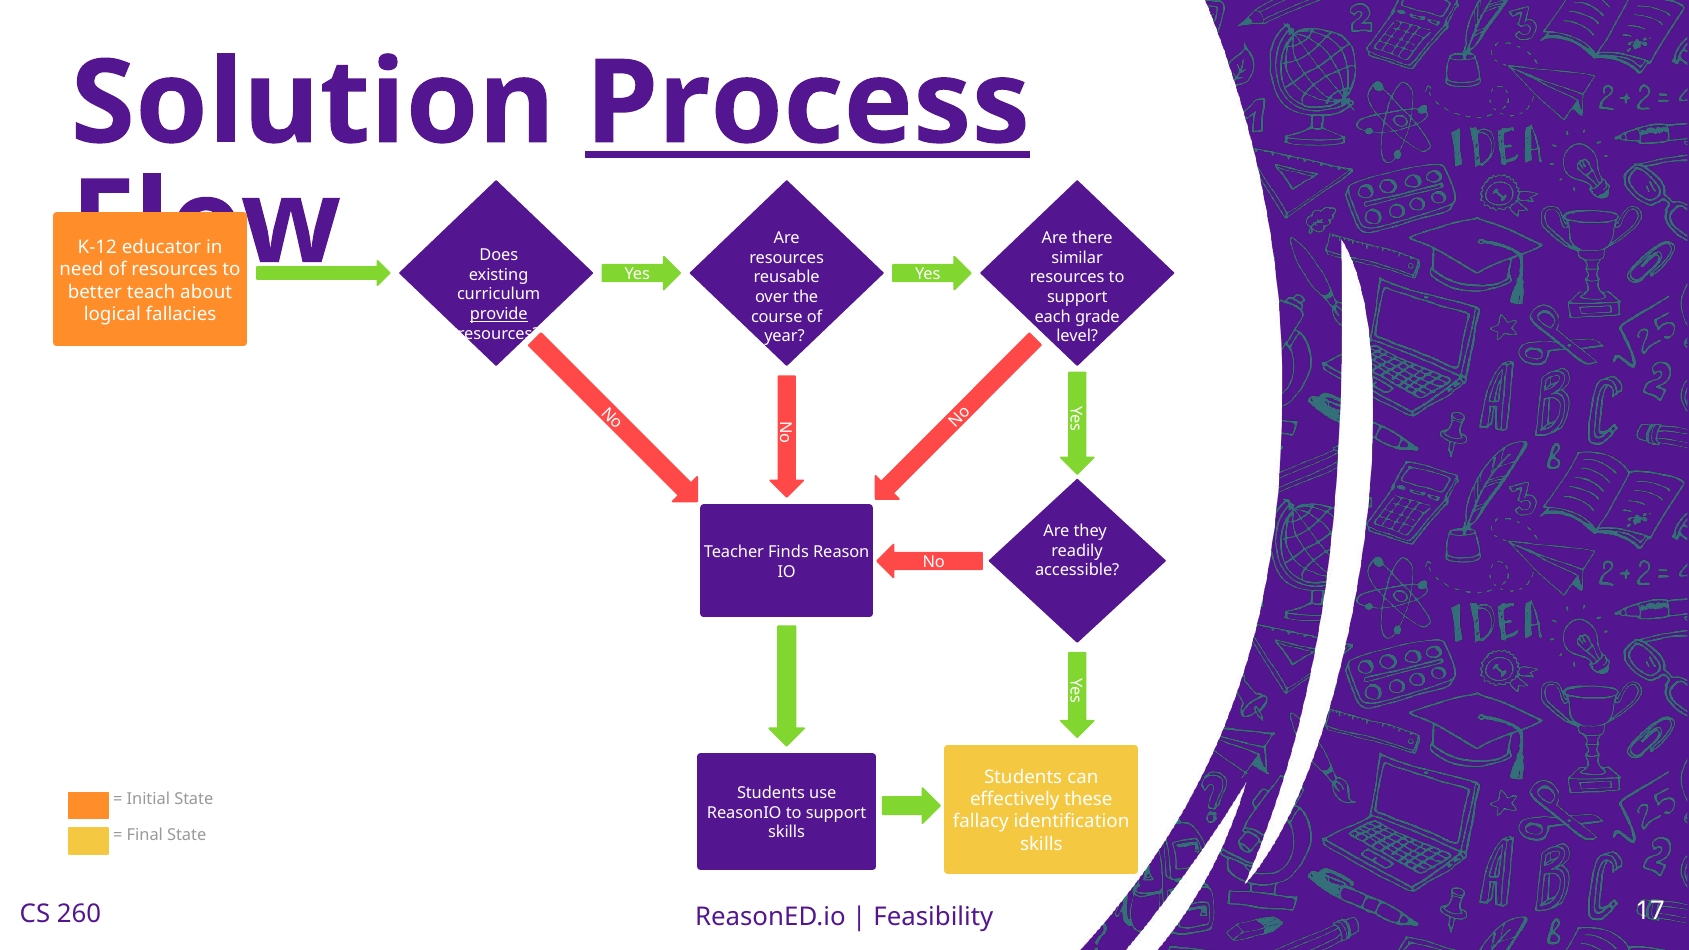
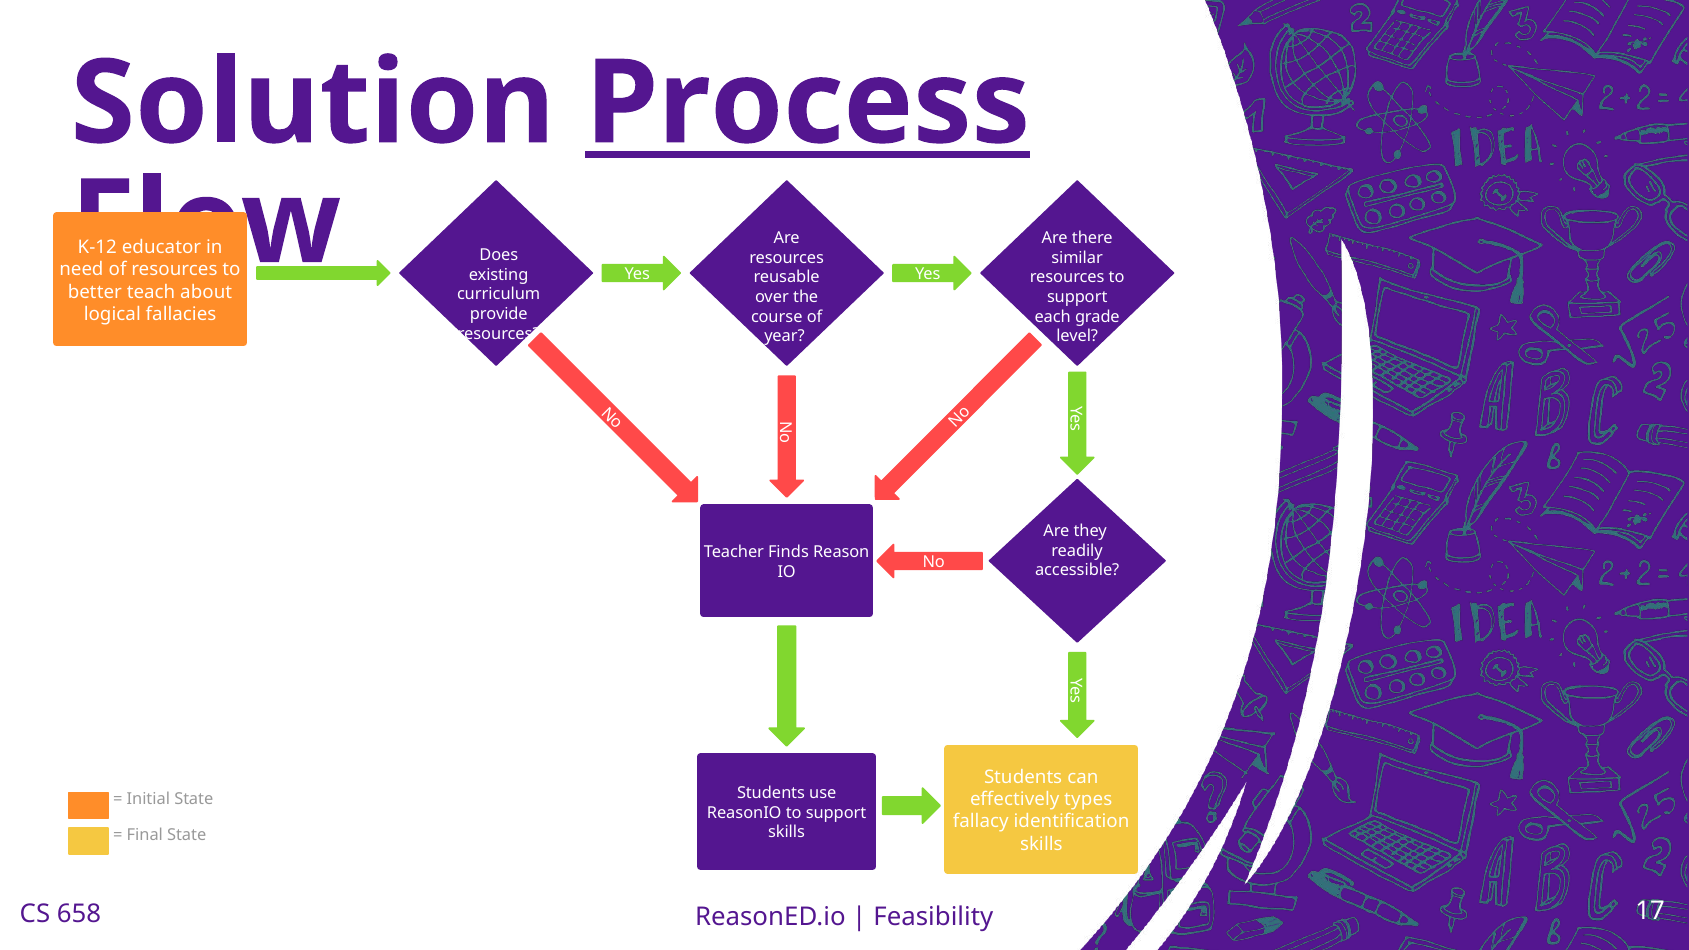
provide underline: present -> none
these: these -> types
260: 260 -> 658
